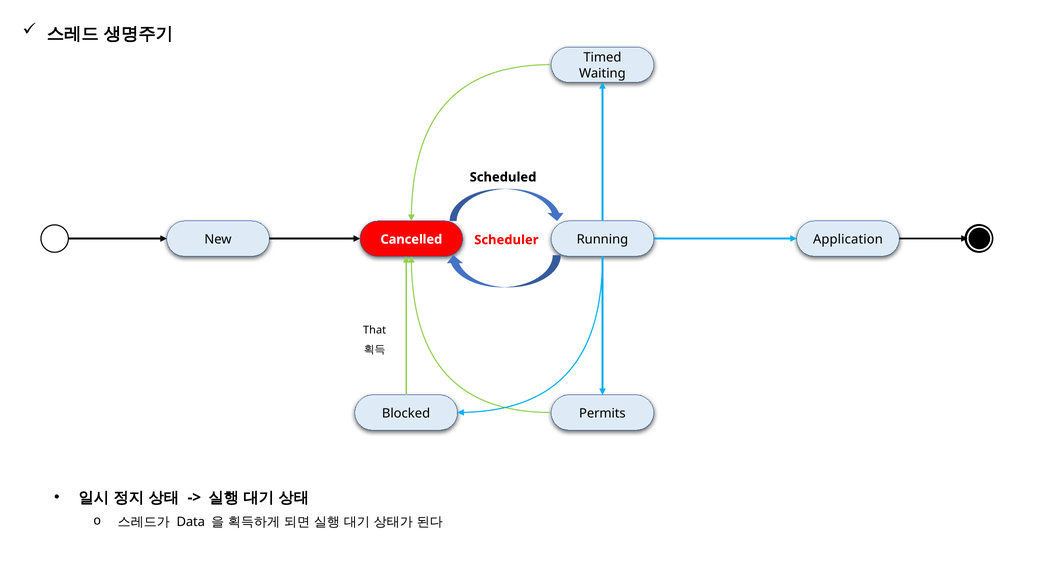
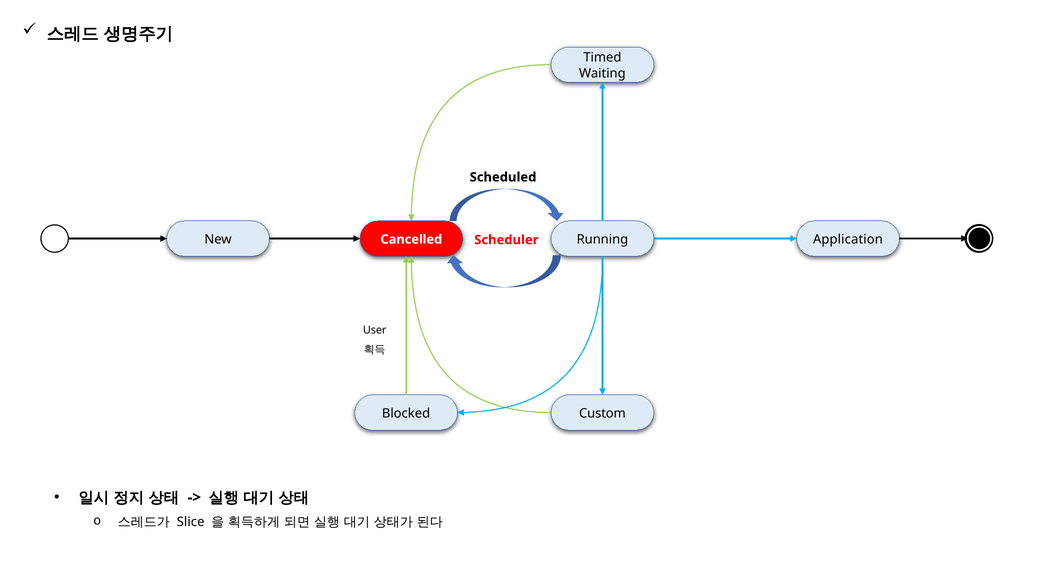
That: That -> User
Permits: Permits -> Custom
Data: Data -> Slice
